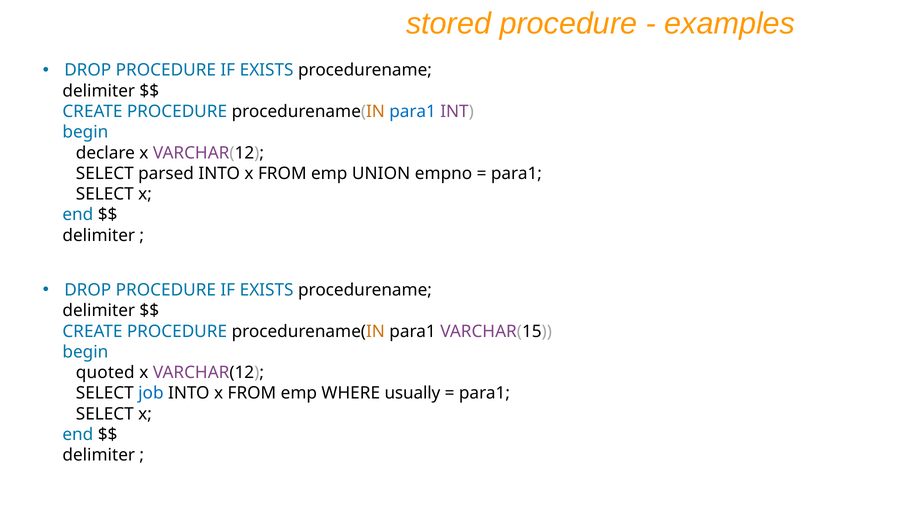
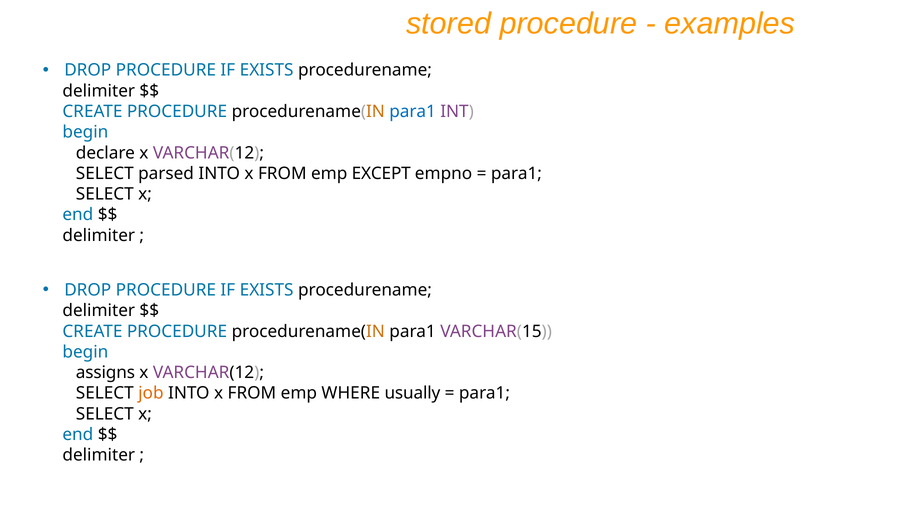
UNION: UNION -> EXCEPT
quoted: quoted -> assigns
job colour: blue -> orange
